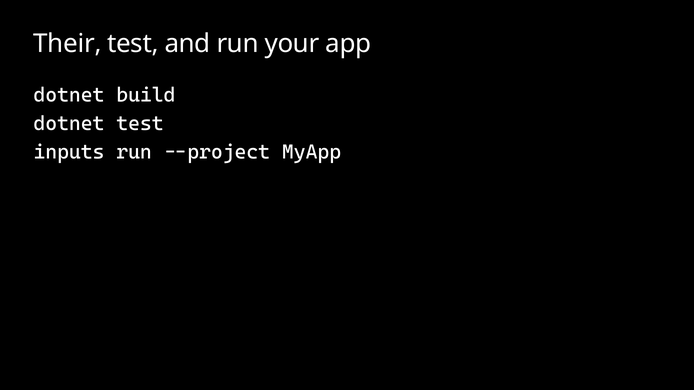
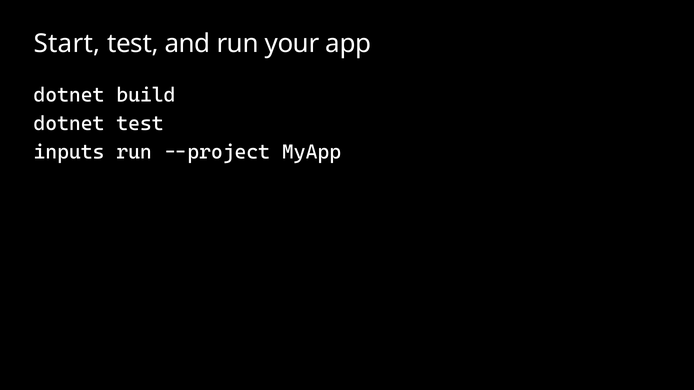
Their: Their -> Start
